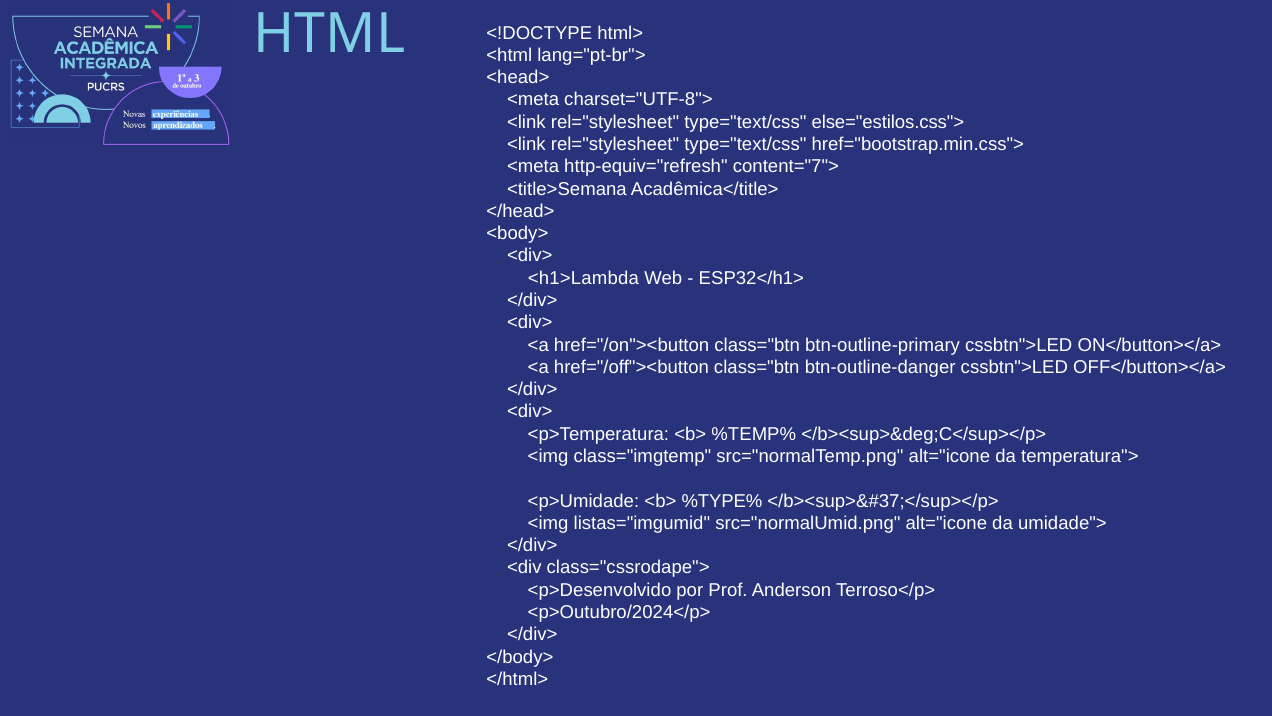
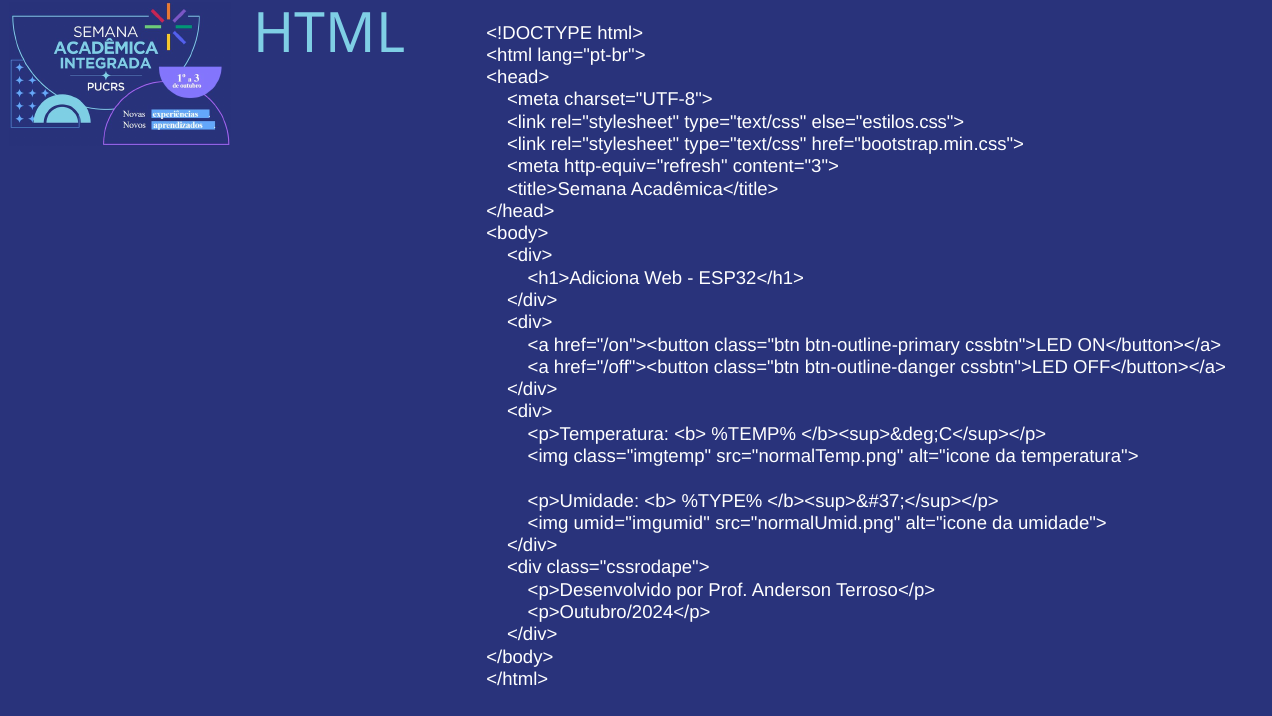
content="7">: content="7"> -> content="3">
<h1>Lambda: <h1>Lambda -> <h1>Adiciona
listas="imgumid: listas="imgumid -> umid="imgumid
